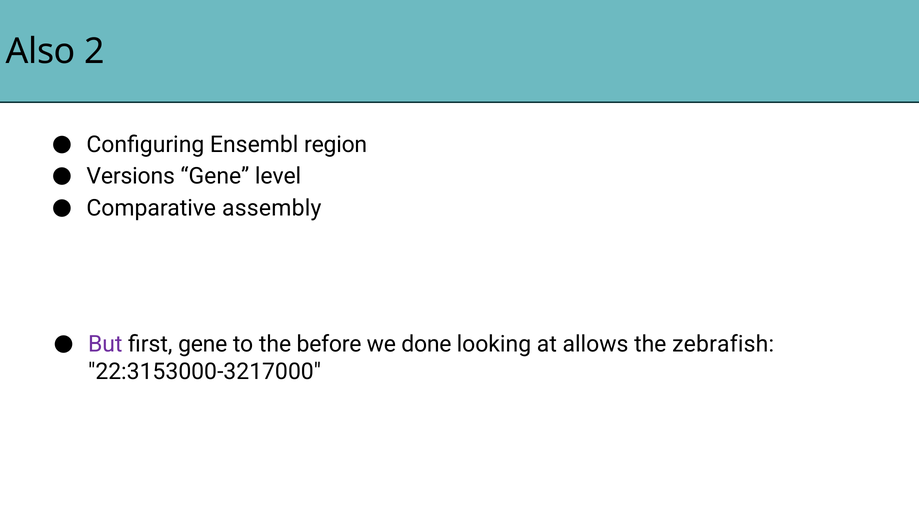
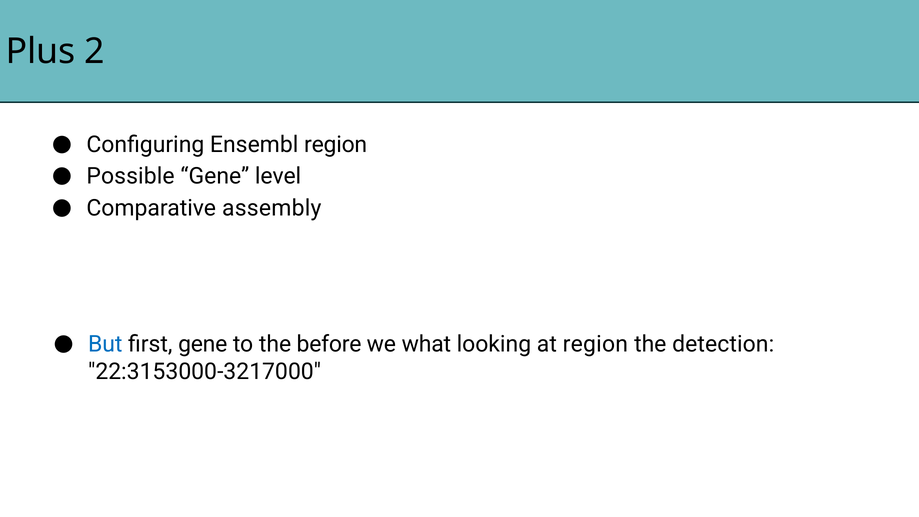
Also: Also -> Plus
Versions: Versions -> Possible
But colour: purple -> blue
done: done -> what
at allows: allows -> region
zebrafish: zebrafish -> detection
